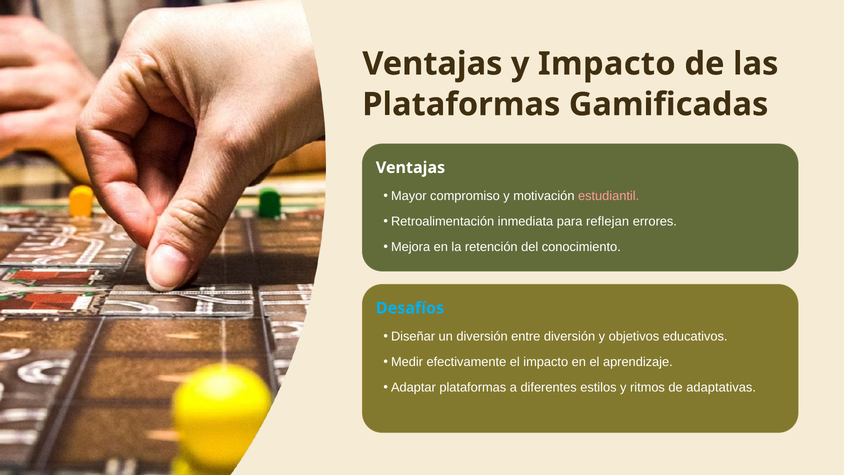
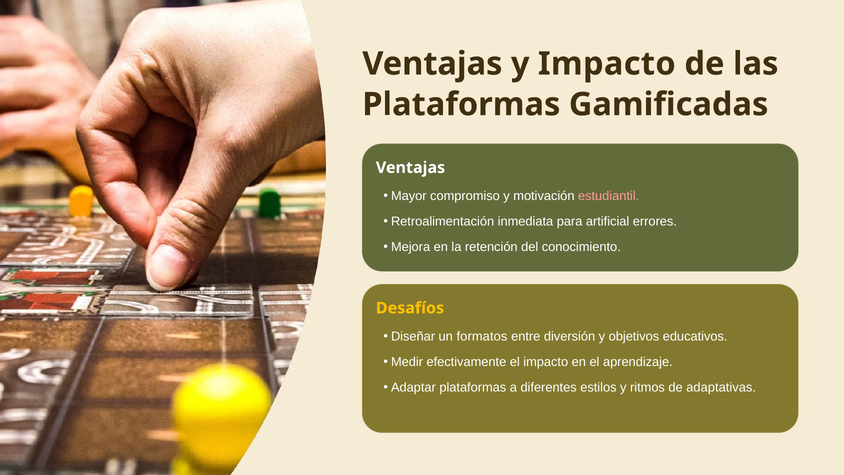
reflejan: reflejan -> artificial
Desafíos colour: light blue -> yellow
un diversión: diversión -> formatos
